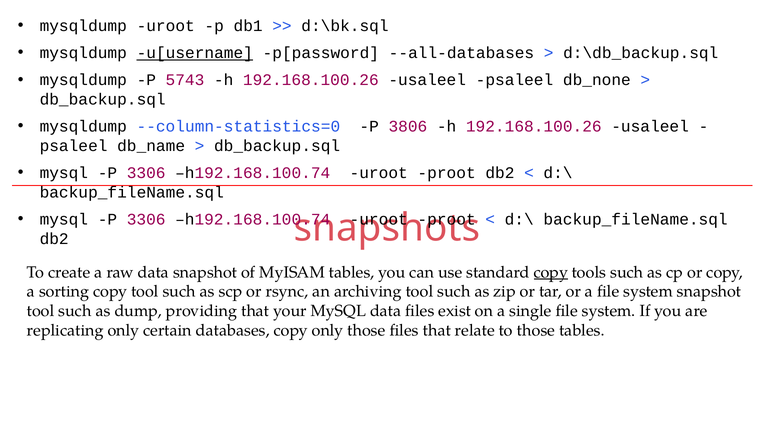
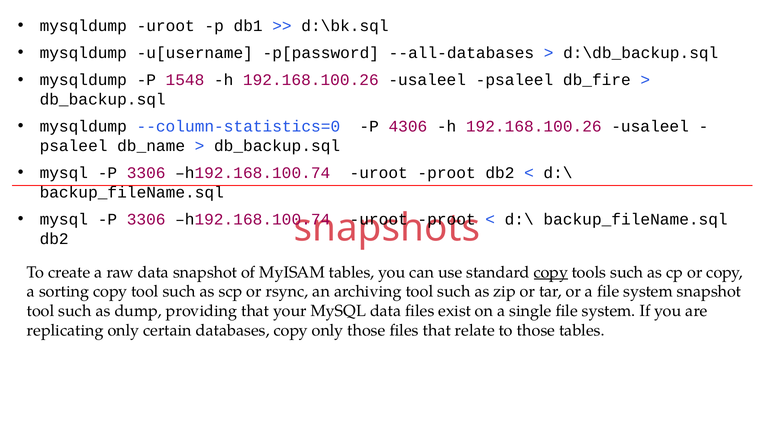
u[username underline: present -> none
5743: 5743 -> 1548
db_none: db_none -> db_fire
3806: 3806 -> 4306
